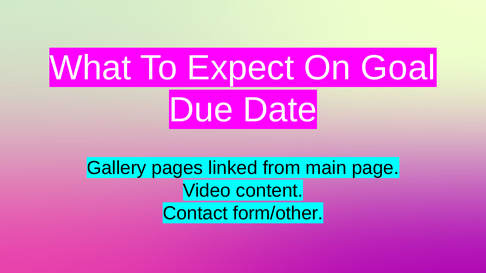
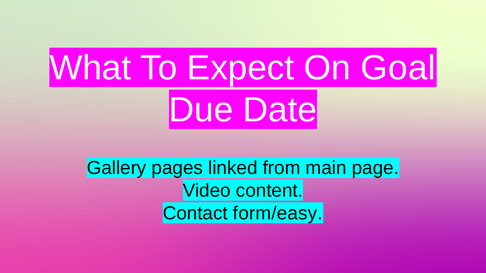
form/other: form/other -> form/easy
